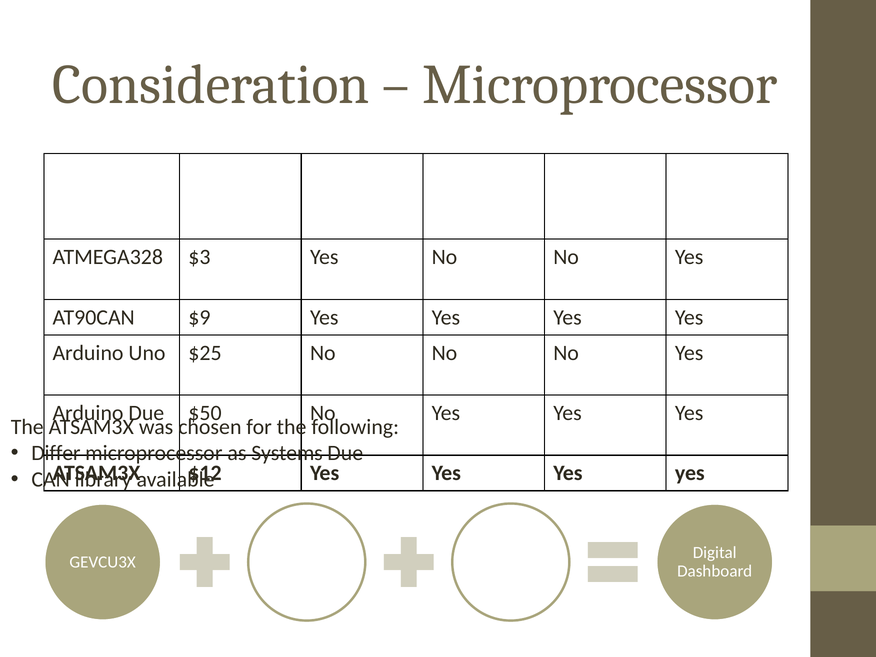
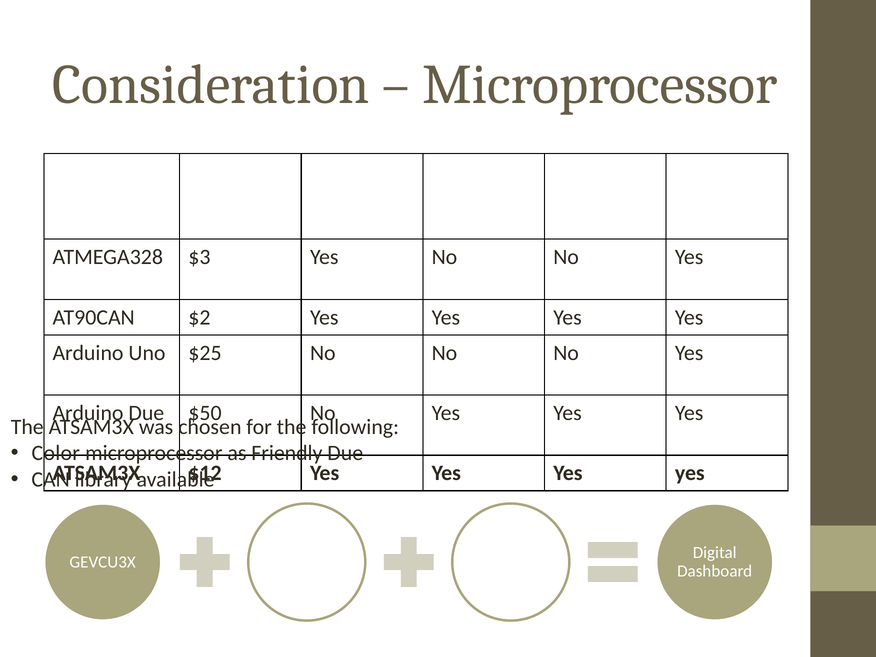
$9: $9 -> $2
Differ: Differ -> Color
Systems: Systems -> Friendly
